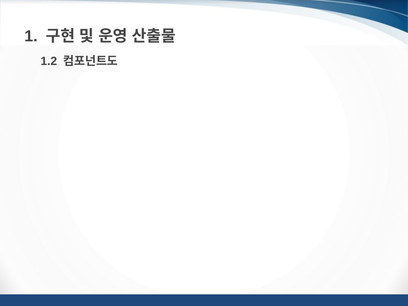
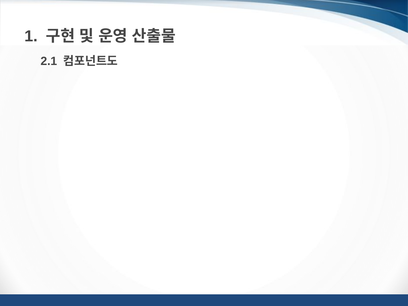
1.2: 1.2 -> 2.1
